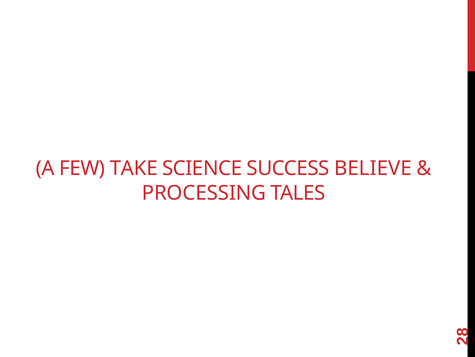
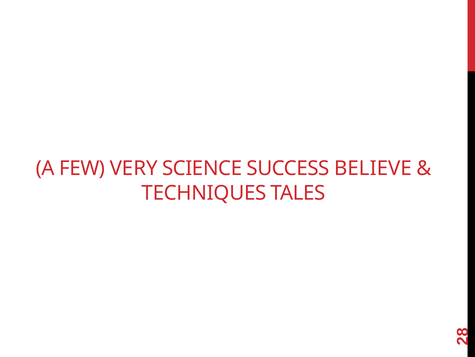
TAKE: TAKE -> VERY
PROCESSING: PROCESSING -> TECHNIQUES
